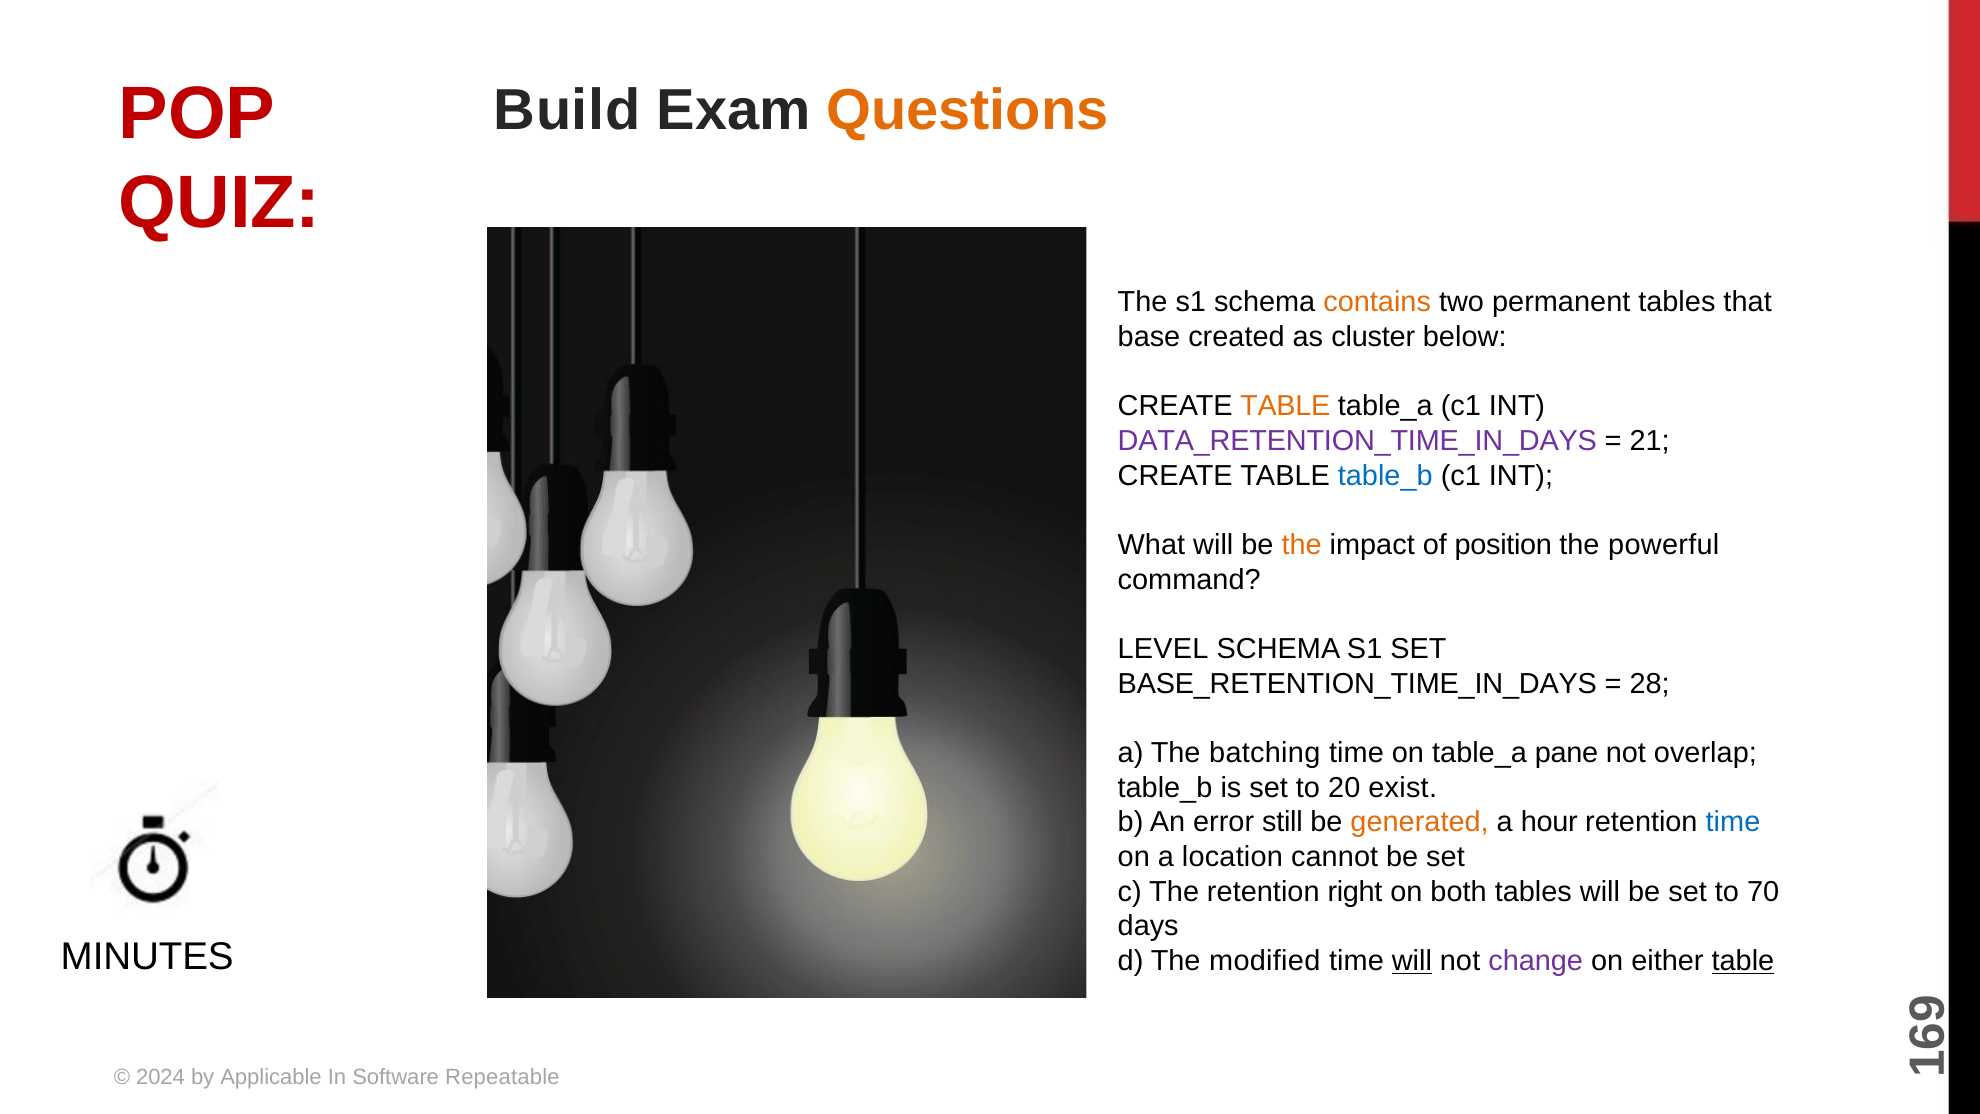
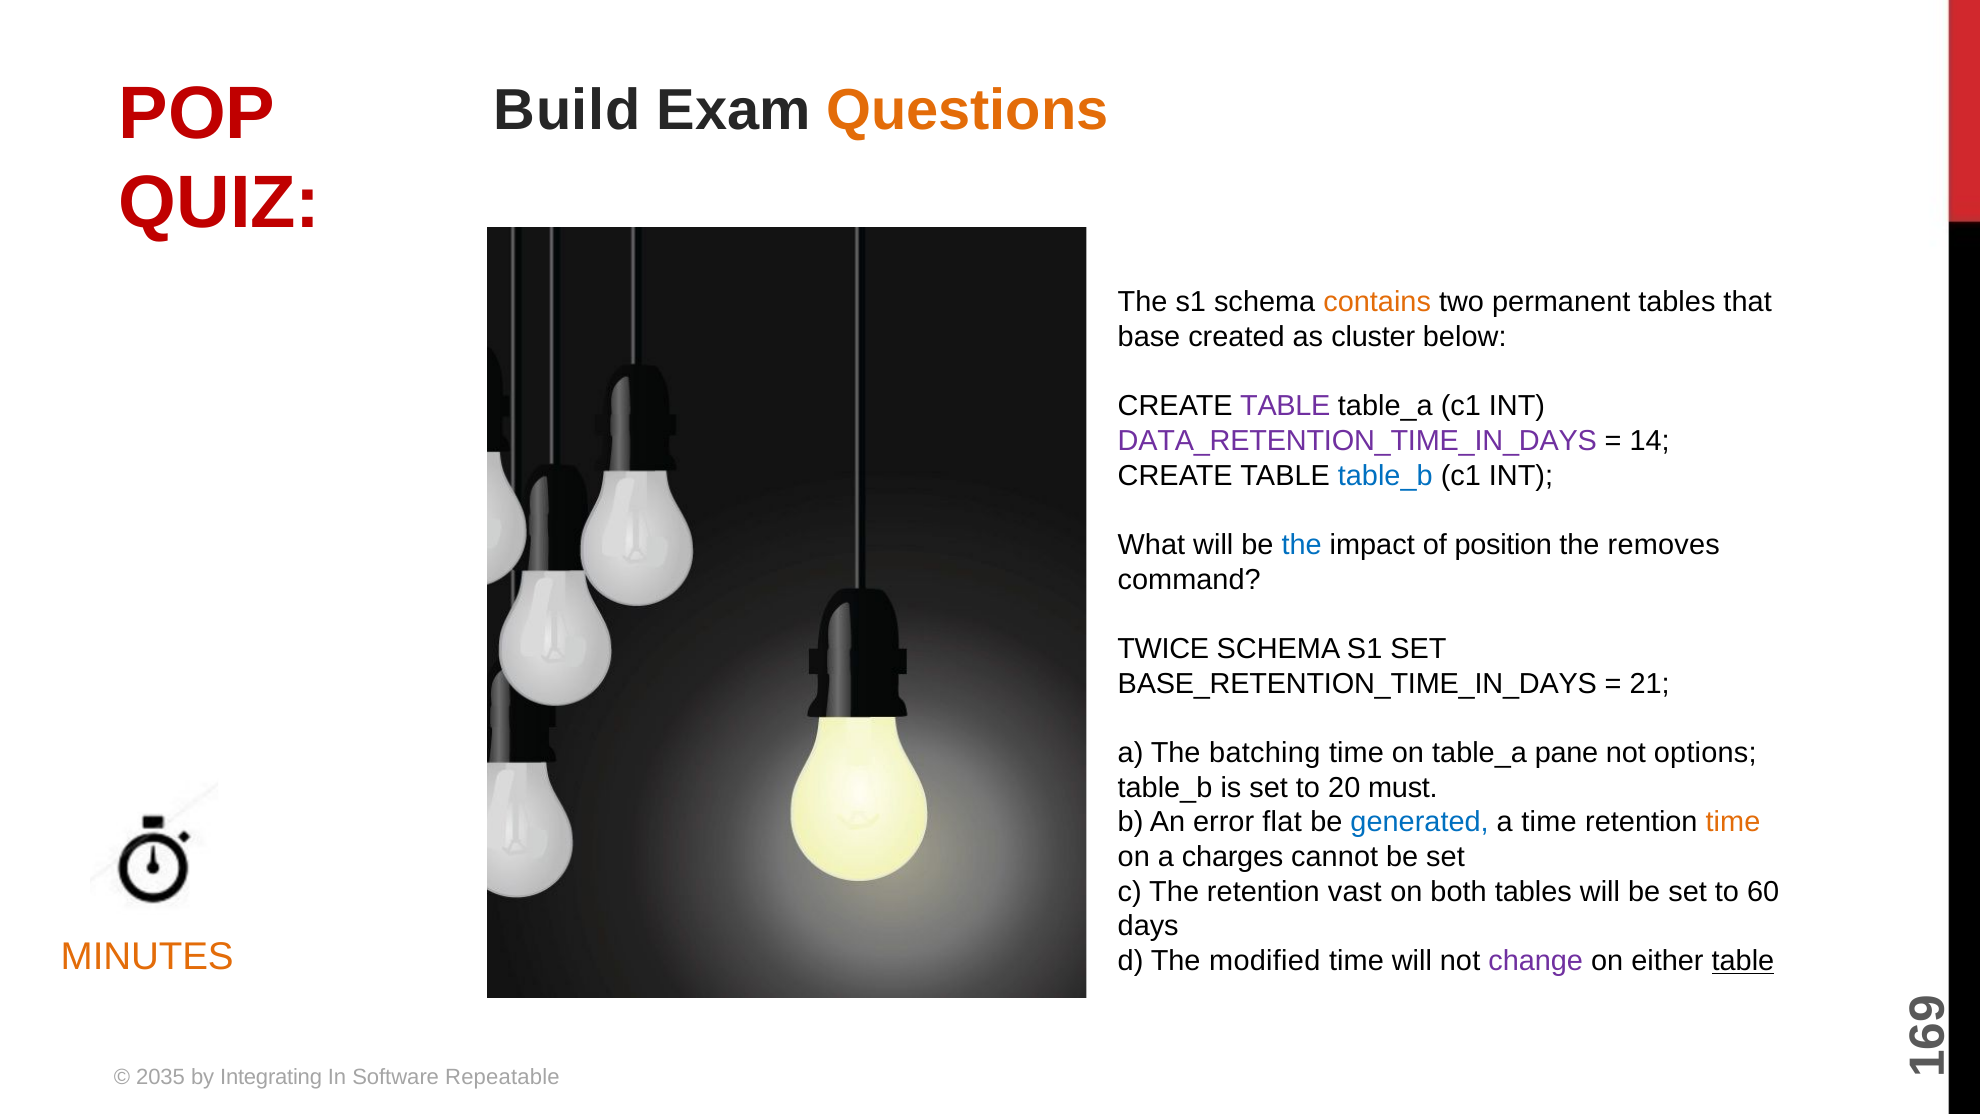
TABLE at (1285, 406) colour: orange -> purple
21: 21 -> 14
the at (1302, 545) colour: orange -> blue
powerful: powerful -> removes
LEVEL: LEVEL -> TWICE
28: 28 -> 21
overlap: overlap -> options
exist: exist -> must
still: still -> flat
generated colour: orange -> blue
a hour: hour -> time
time at (1733, 822) colour: blue -> orange
location: location -> charges
right: right -> vast
70: 70 -> 60
MINUTES colour: black -> orange
will at (1412, 961) underline: present -> none
2024: 2024 -> 2035
Applicable: Applicable -> Integrating
